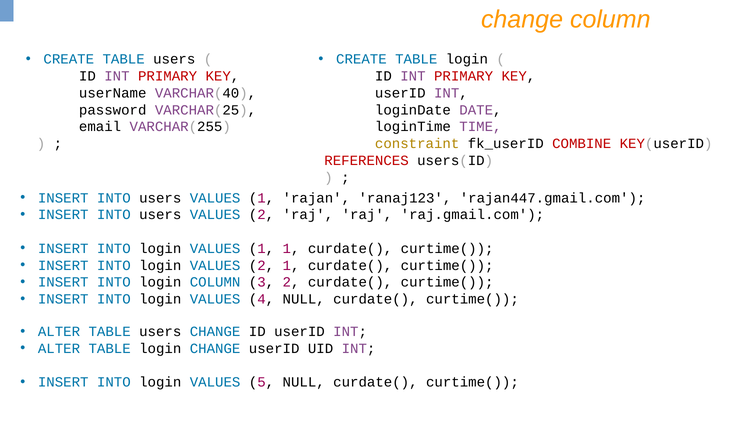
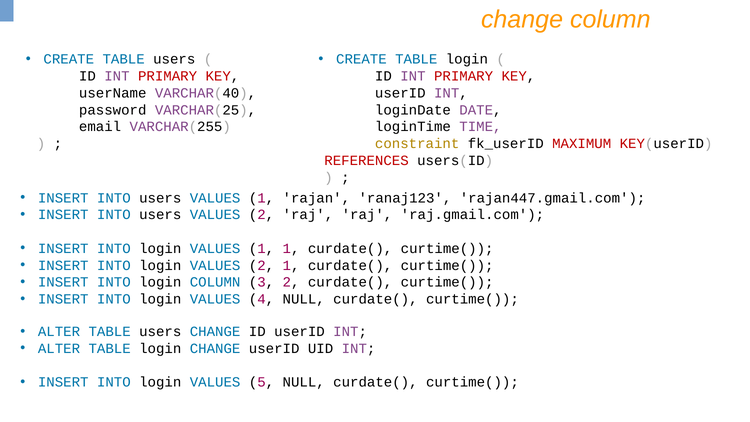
COMBINE: COMBINE -> MAXIMUM
